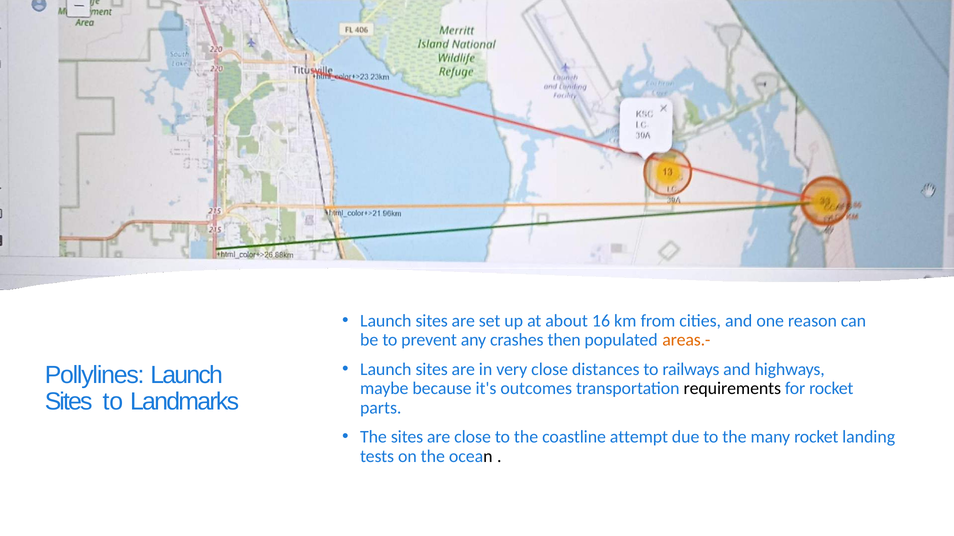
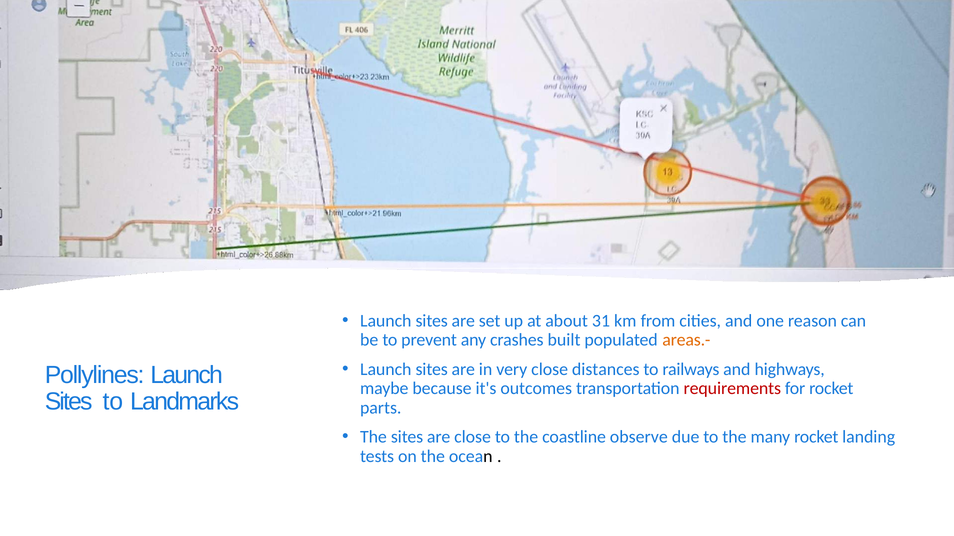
16: 16 -> 31
then: then -> built
requirements colour: black -> red
attempt: attempt -> observe
